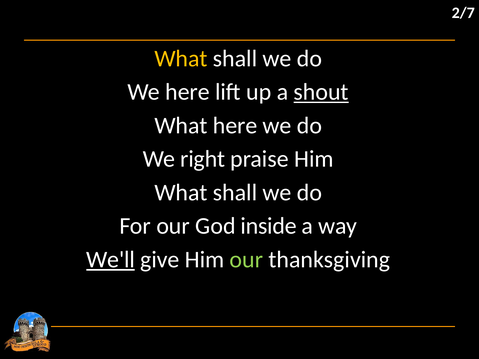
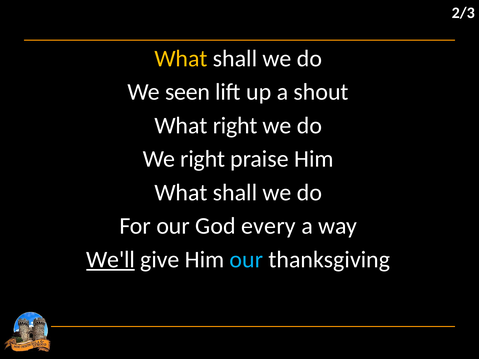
2/7: 2/7 -> 2/3
We here: here -> seen
shout underline: present -> none
What here: here -> right
inside: inside -> every
our at (246, 260) colour: light green -> light blue
